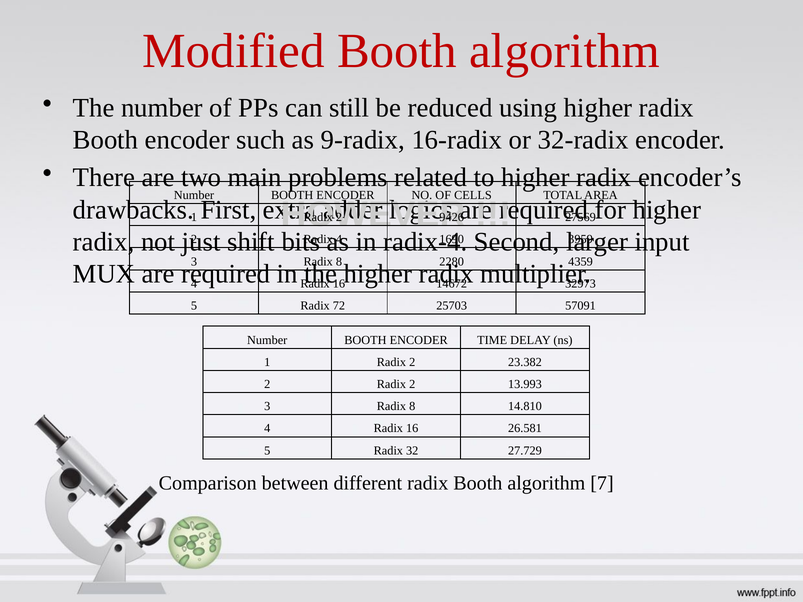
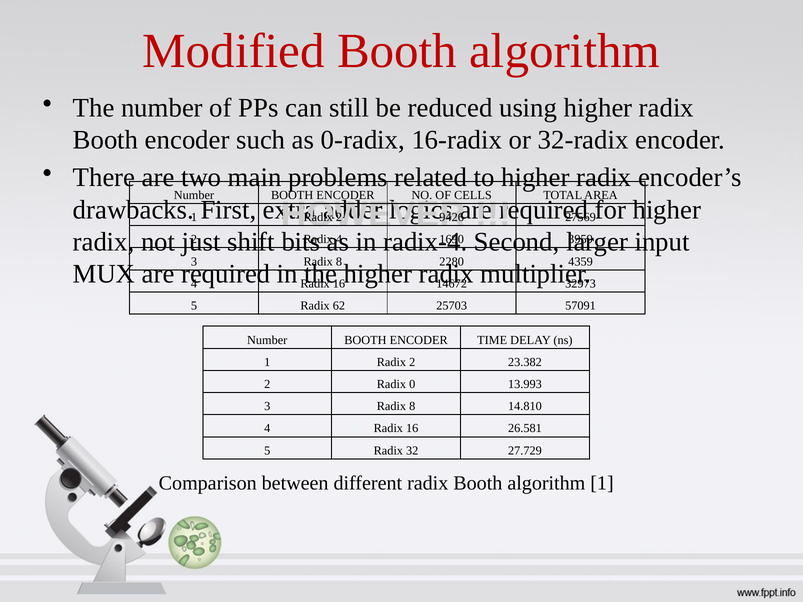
9-radix: 9-radix -> 0-radix
72: 72 -> 62
2 Radix 2: 2 -> 0
algorithm 7: 7 -> 1
